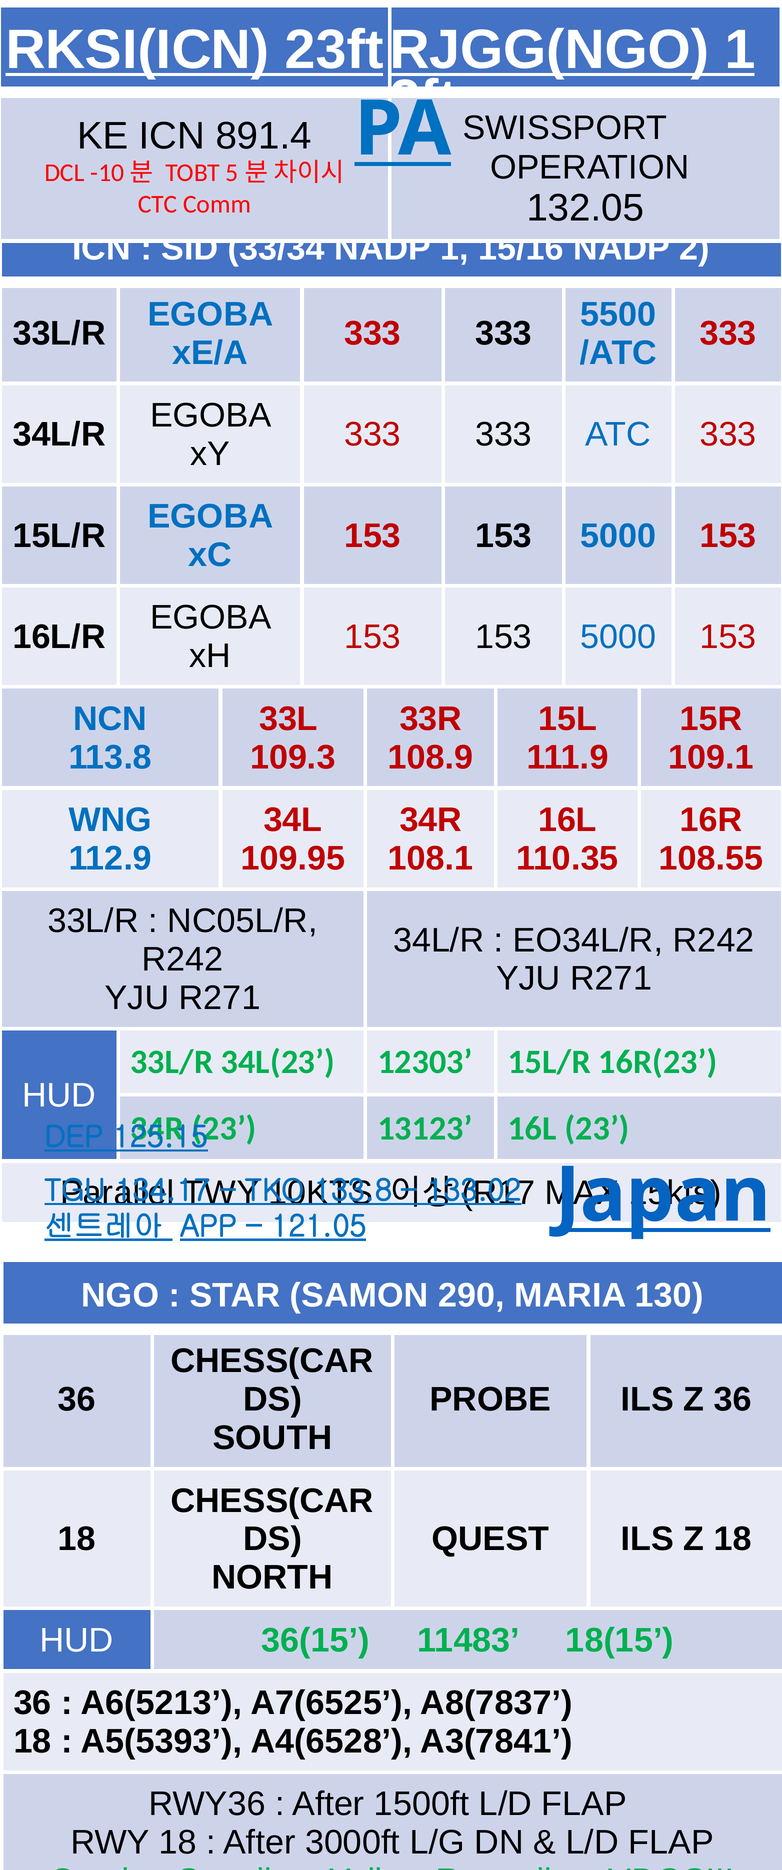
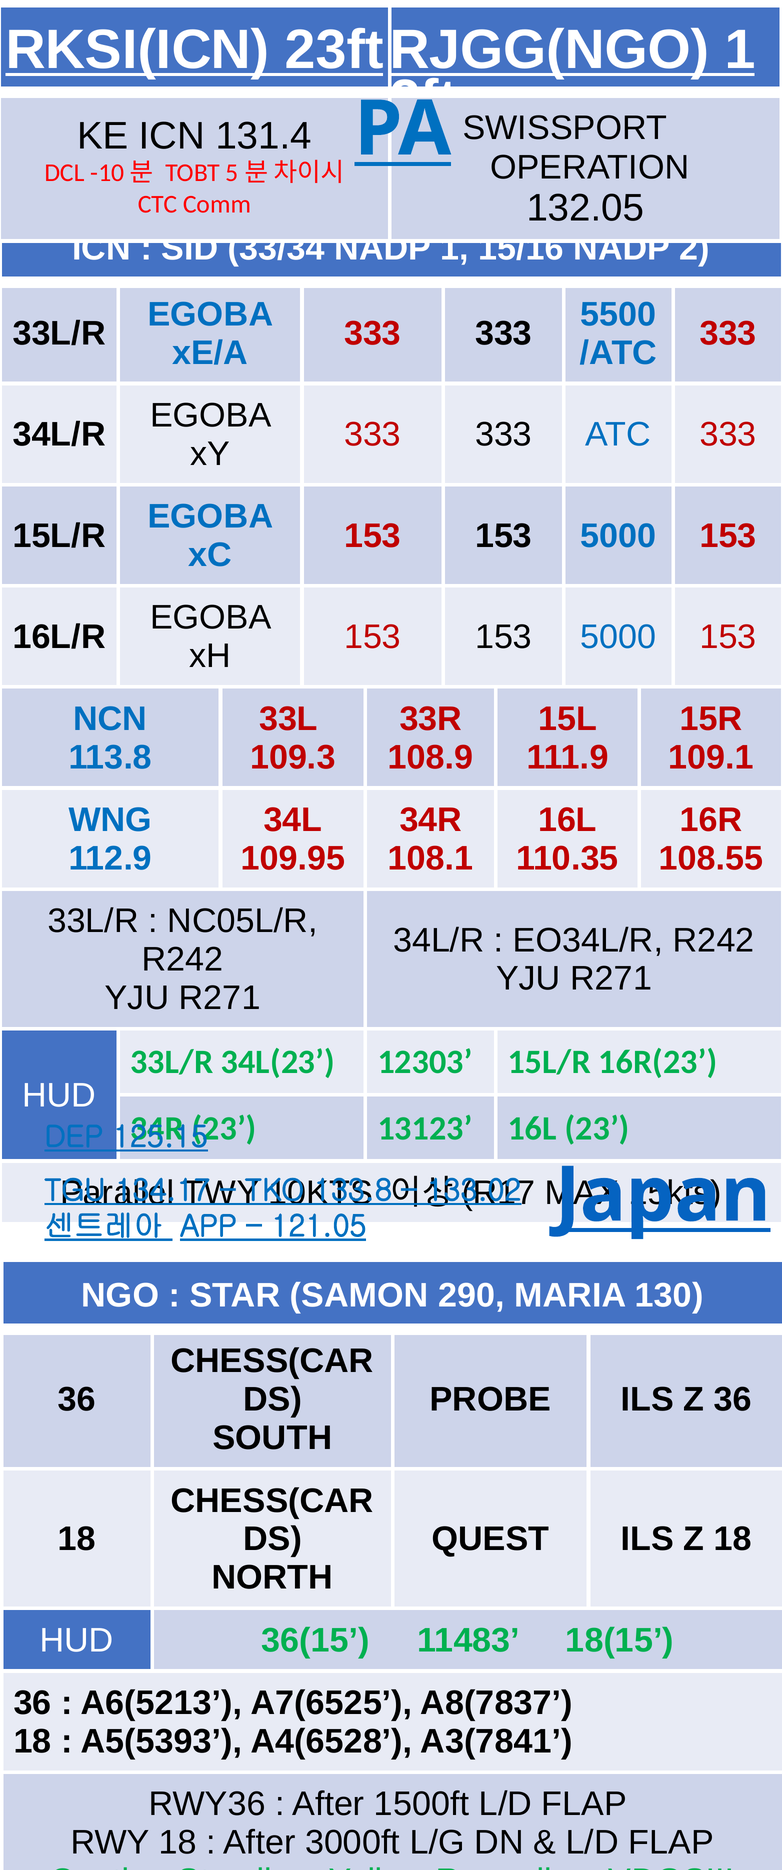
891.4: 891.4 -> 131.4
